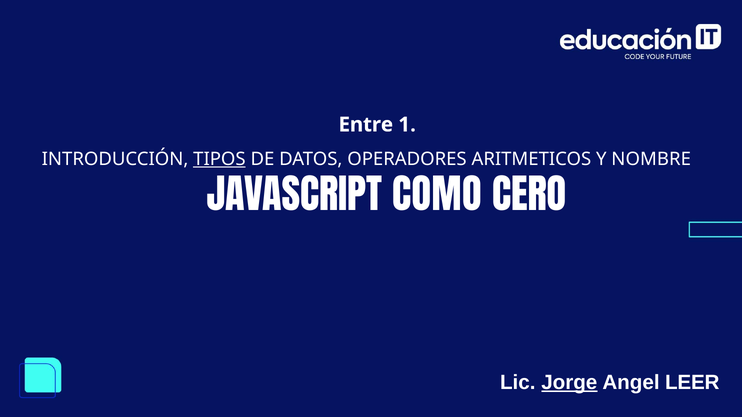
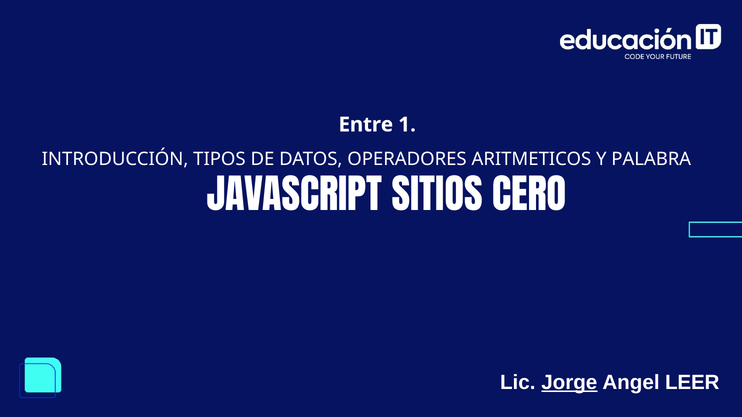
TIPOS underline: present -> none
NOMBRE: NOMBRE -> PALABRA
COMO: COMO -> SITIOS
